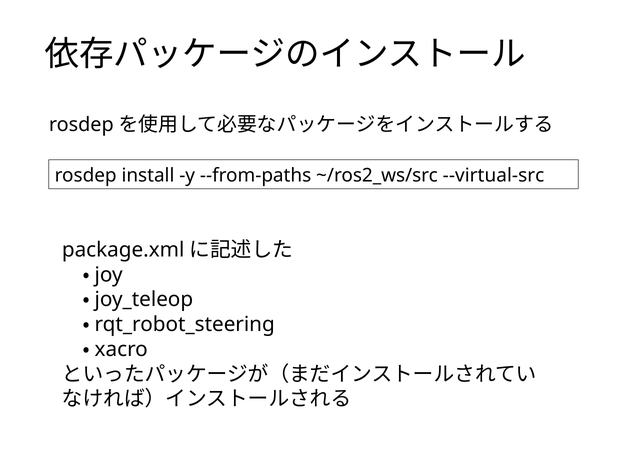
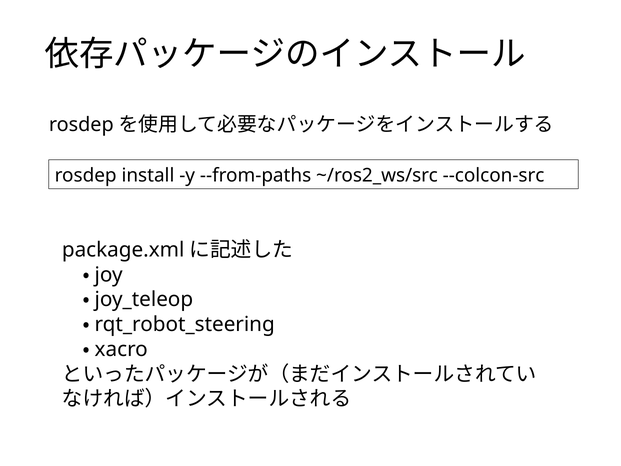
--virtual-src: --virtual-src -> --colcon-src
